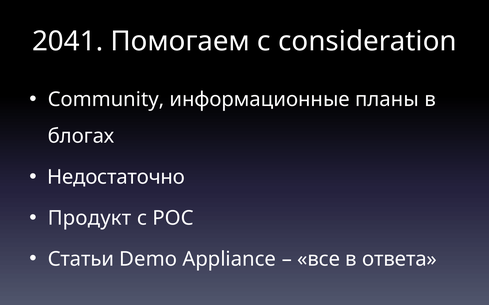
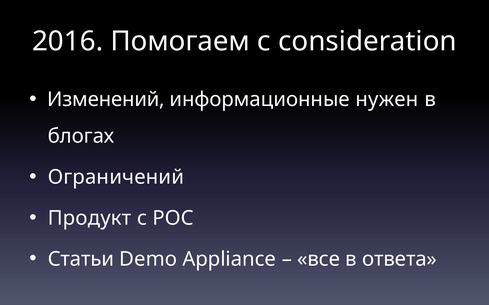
2041: 2041 -> 2016
Community: Community -> Изменений
планы: планы -> нужен
Недостаточно: Недостаточно -> Ограничений
